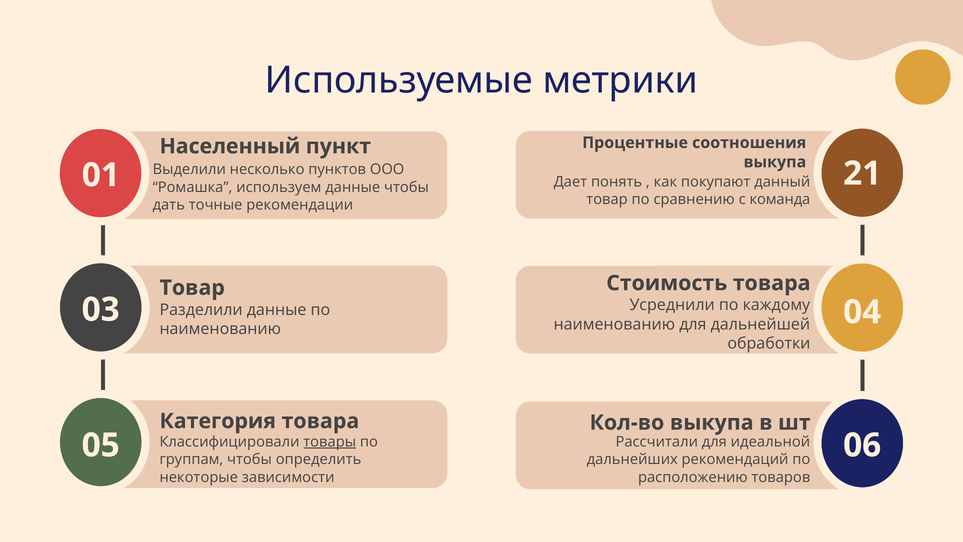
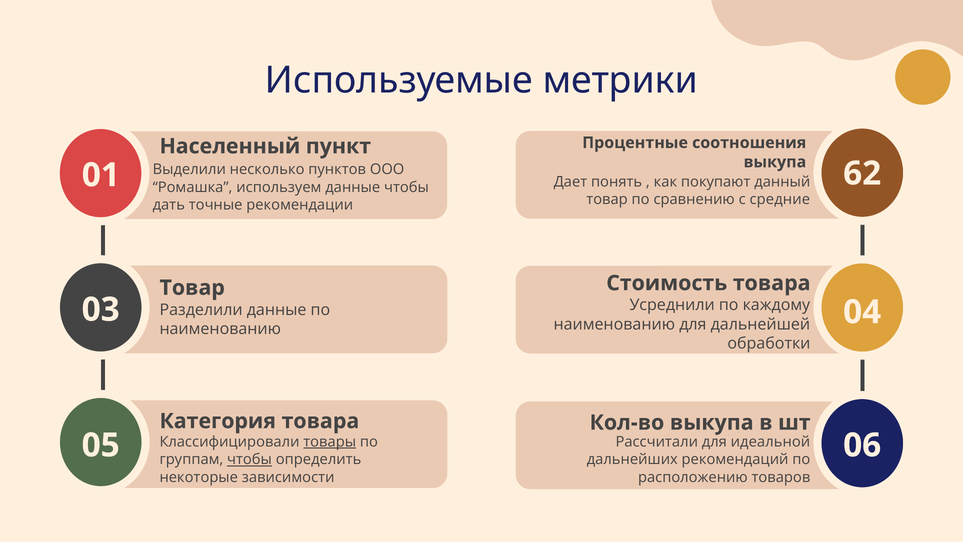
21: 21 -> 62
команда: команда -> средние
чтобы at (250, 459) underline: none -> present
